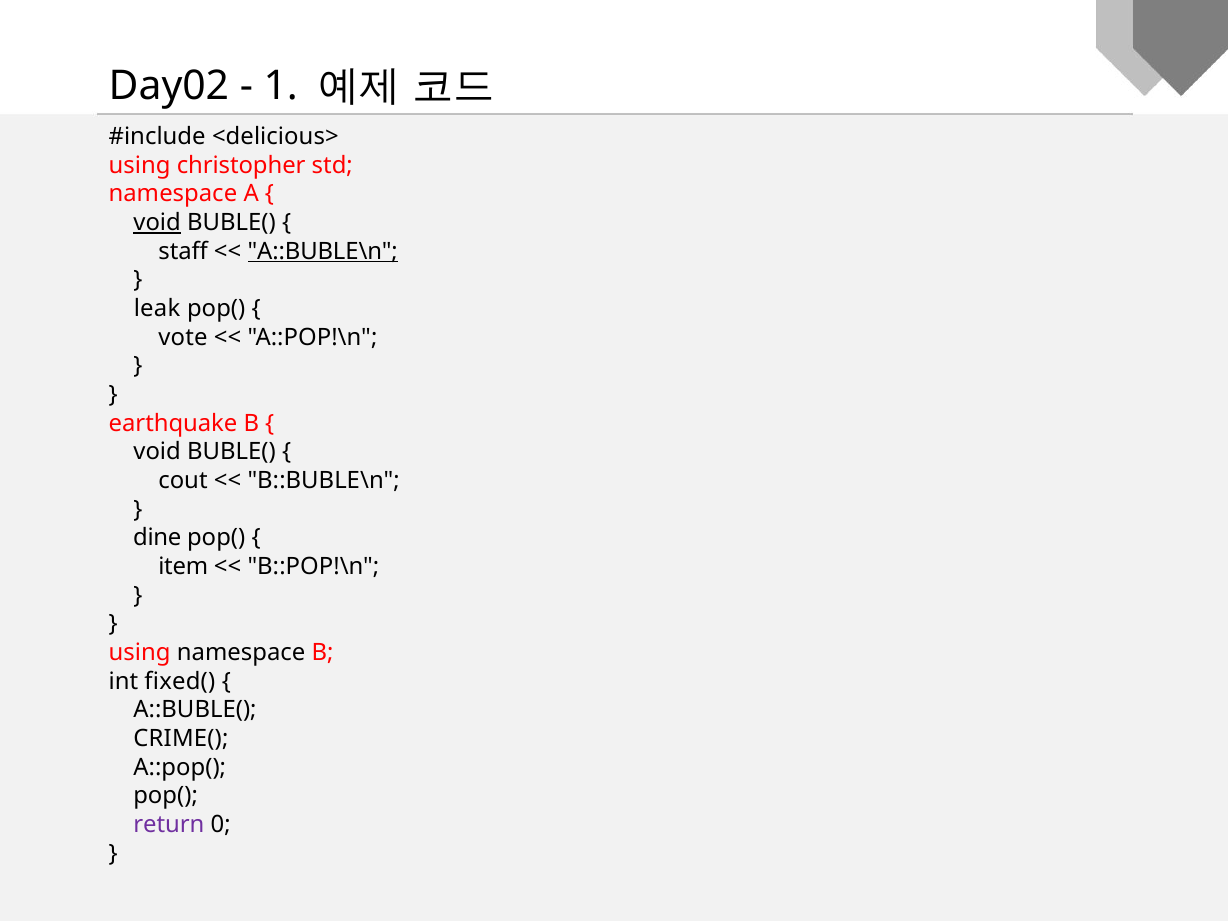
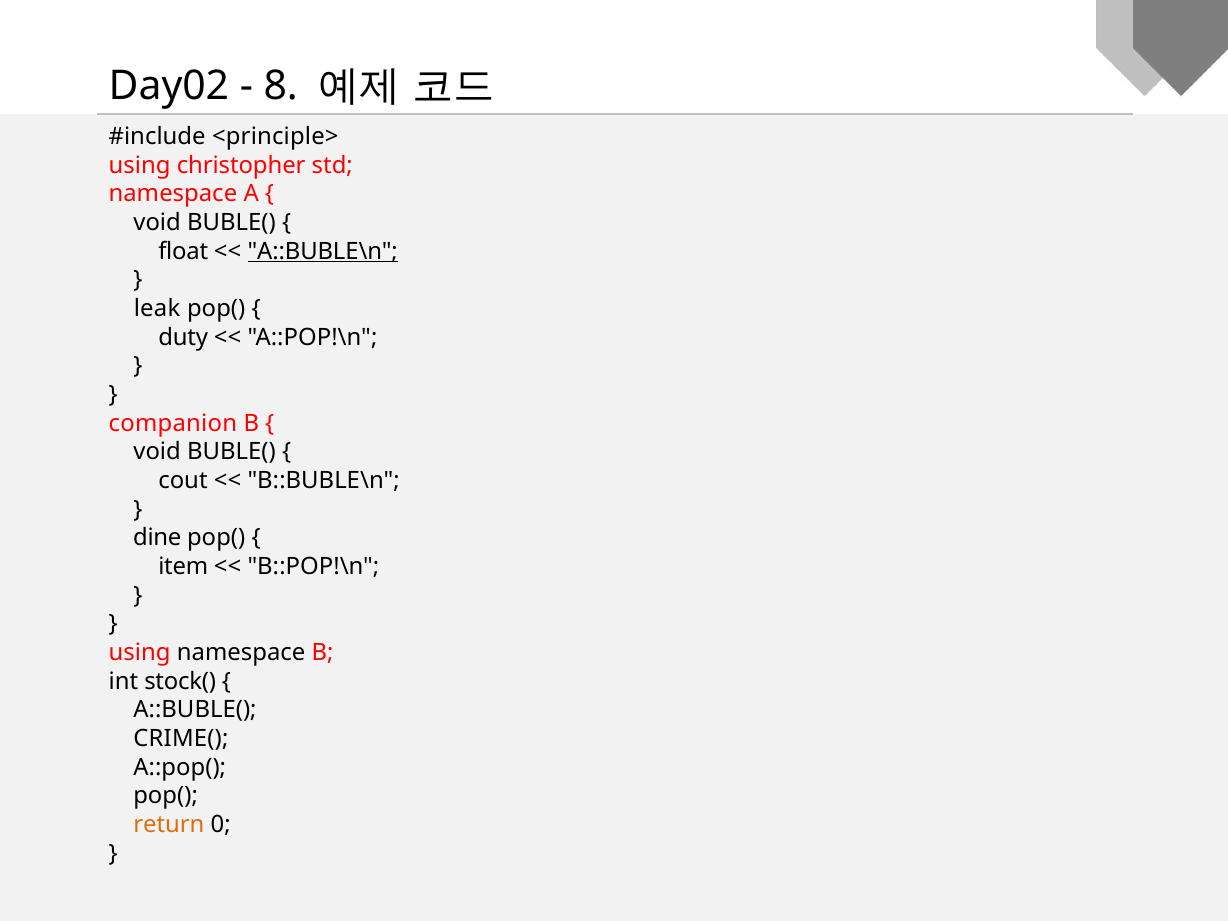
1: 1 -> 8
<delicious>: <delicious> -> <principle>
void at (157, 223) underline: present -> none
staff: staff -> float
vote: vote -> duty
earthquake: earthquake -> companion
fixed(: fixed( -> stock(
return colour: purple -> orange
